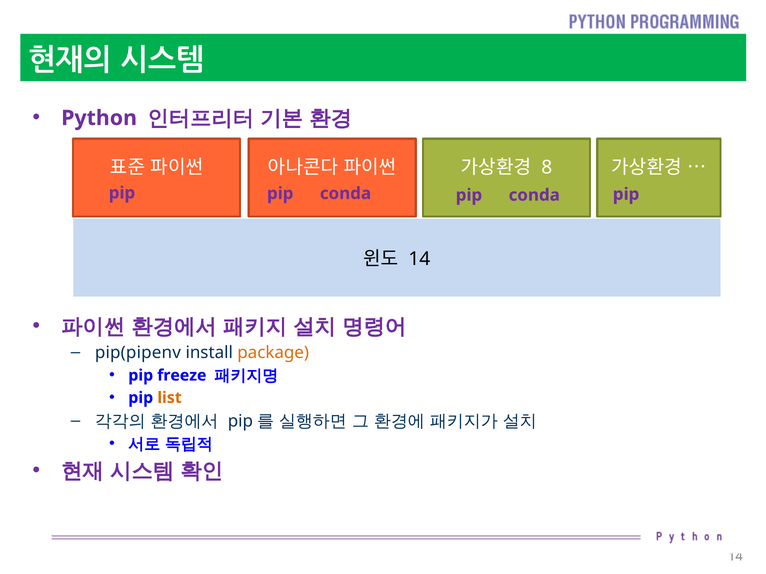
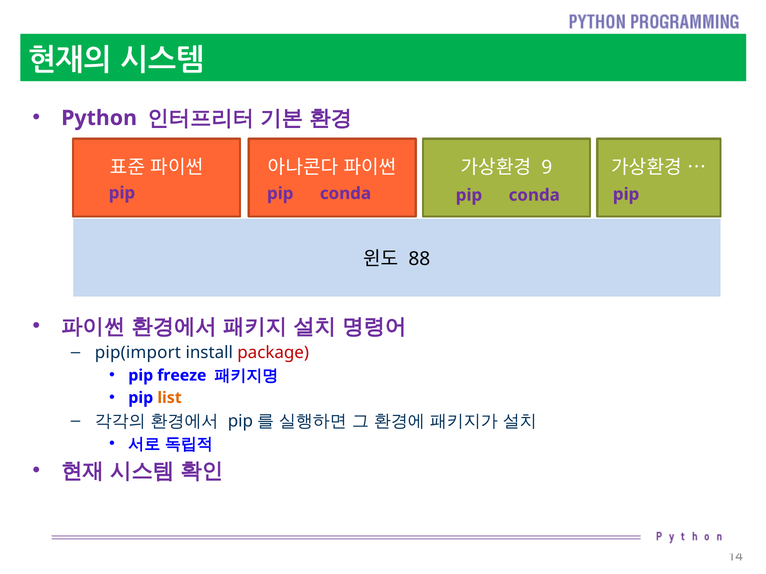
8: 8 -> 9
14 at (419, 259): 14 -> 88
pip(pipenv: pip(pipenv -> pip(import
package colour: orange -> red
